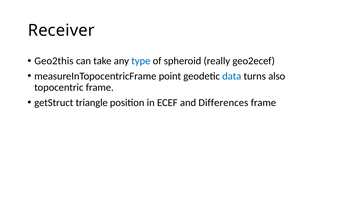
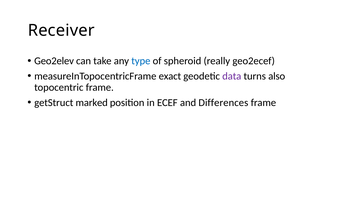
Geo2this: Geo2this -> Geo2elev
point: point -> exact
data colour: blue -> purple
triangle: triangle -> marked
